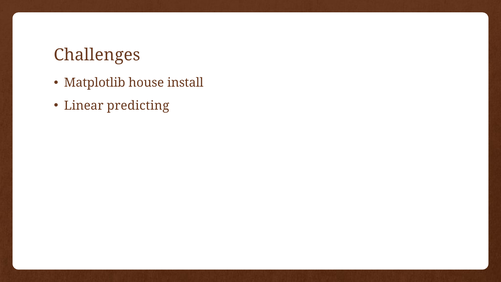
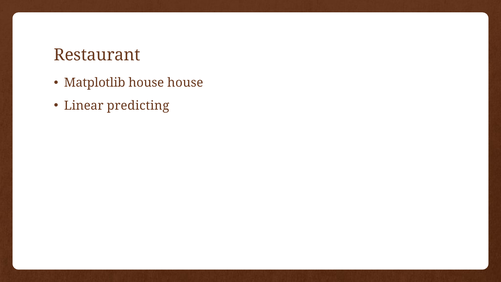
Challenges: Challenges -> Restaurant
house install: install -> house
